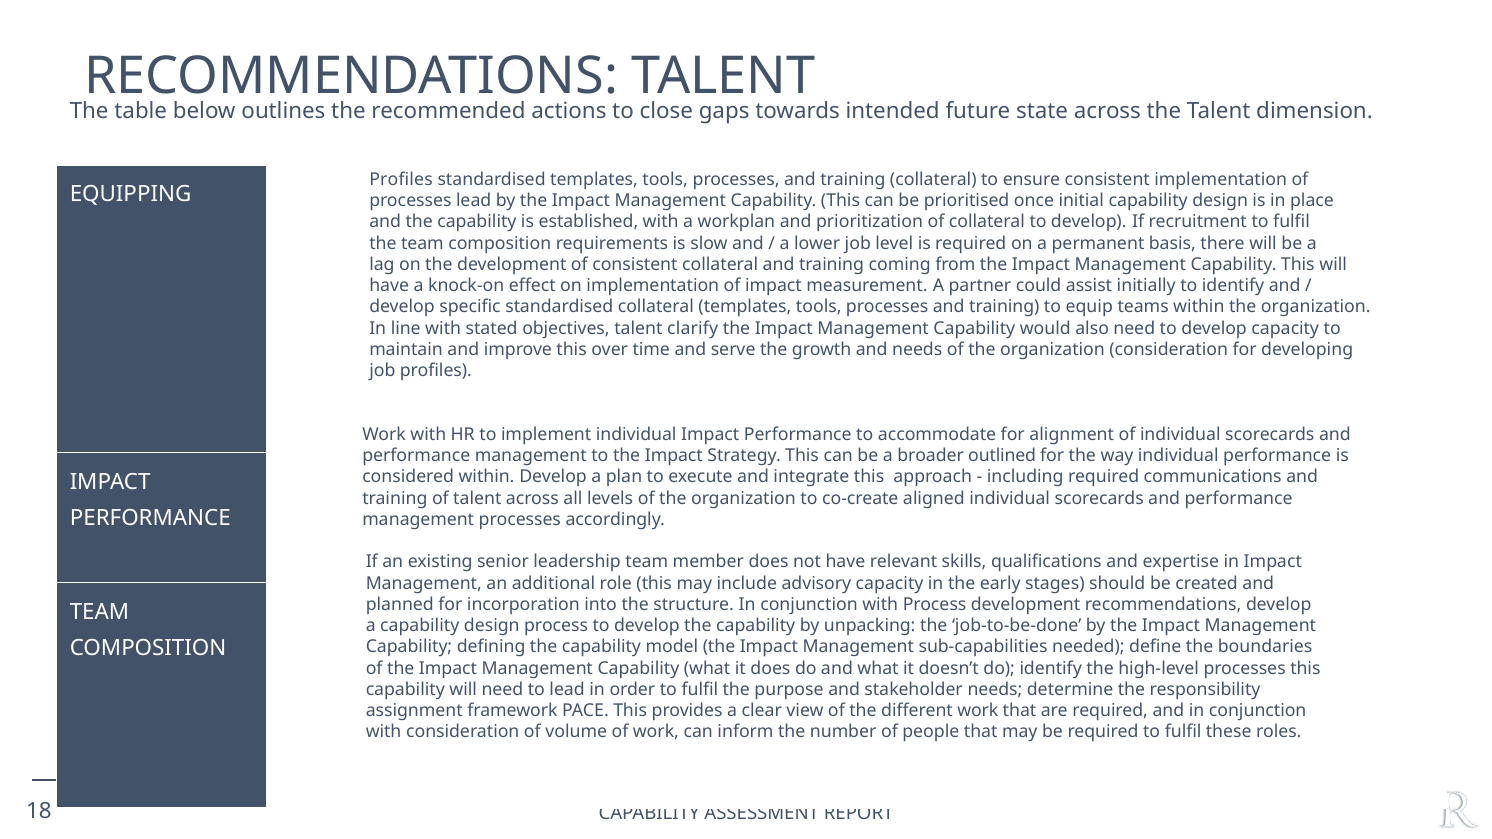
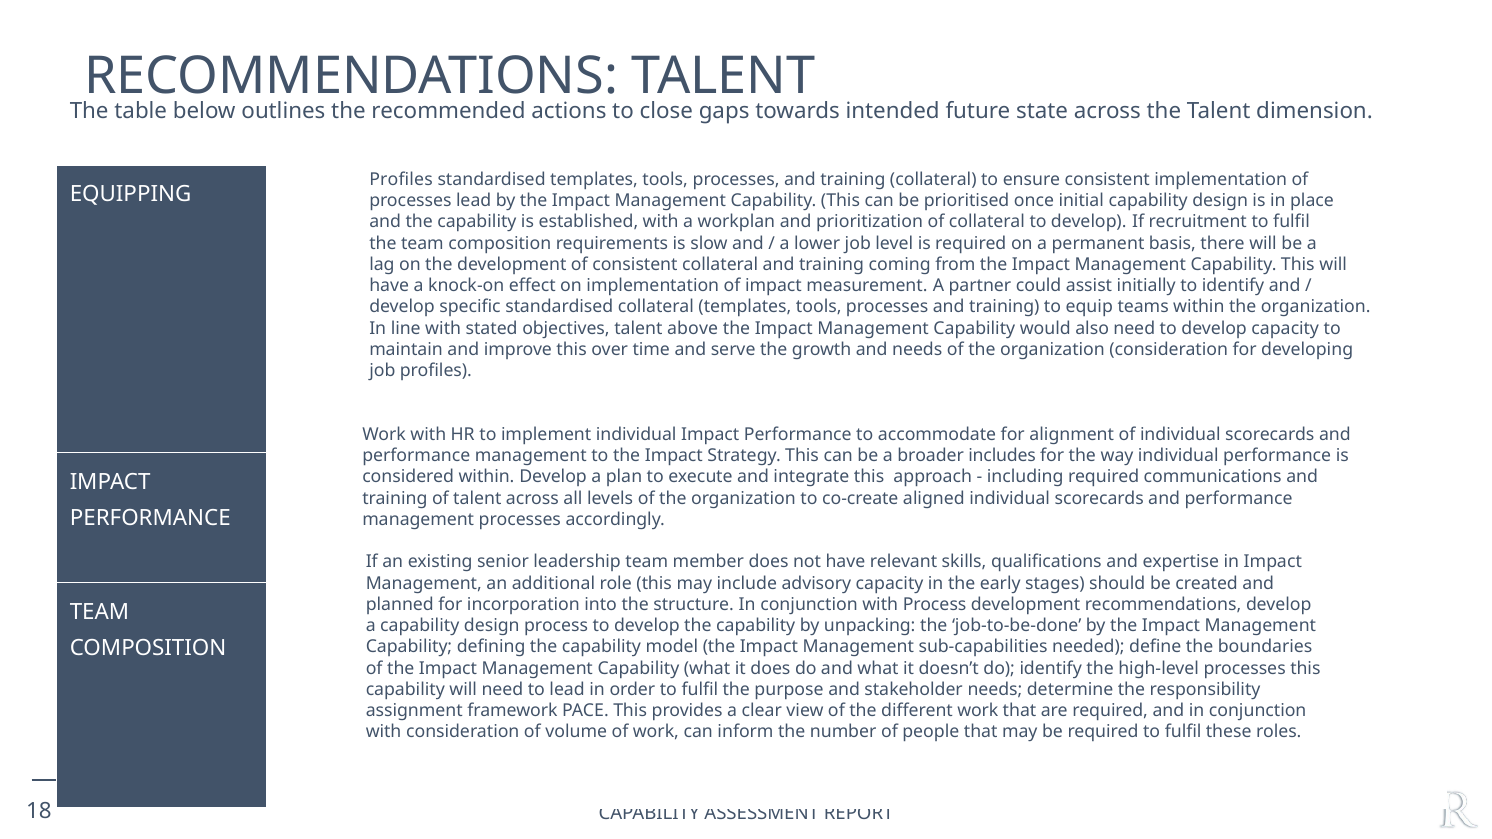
clarify: clarify -> above
outlined: outlined -> includes
